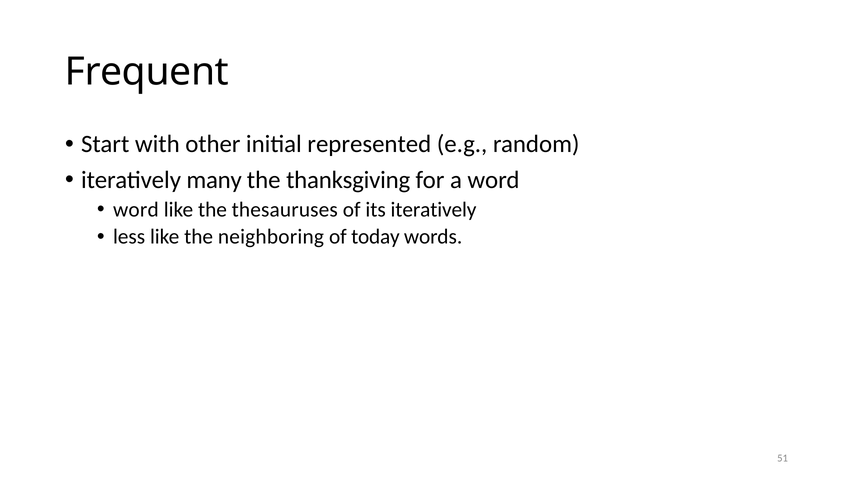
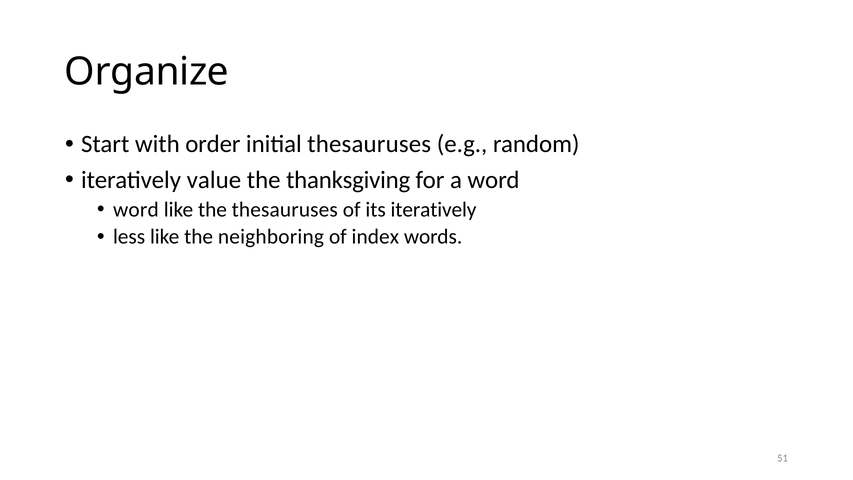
Frequent: Frequent -> Organize
other: other -> order
initial represented: represented -> thesauruses
many: many -> value
today: today -> index
